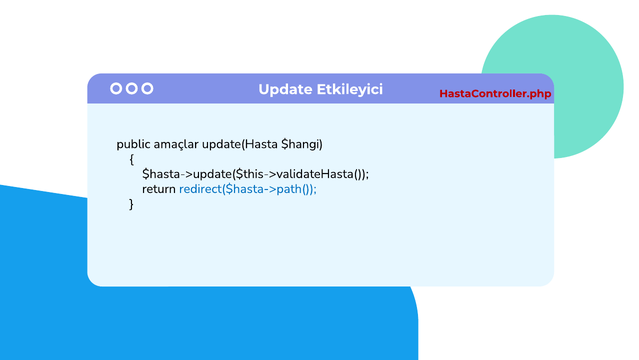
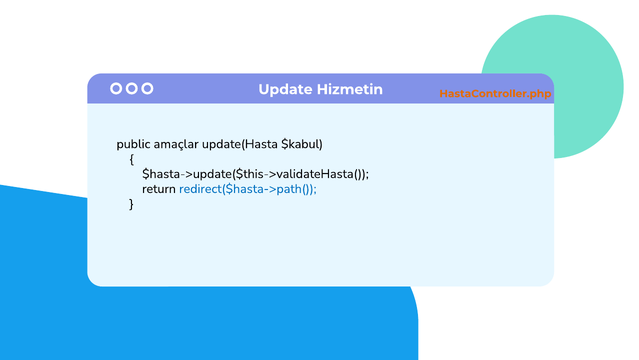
Etkileyici: Etkileyici -> Hizmetin
HastaController.php colour: red -> orange
$hangi: $hangi -> $kabul
